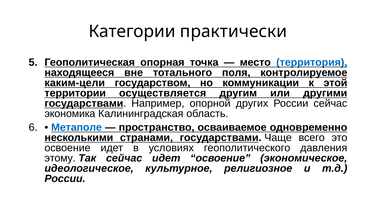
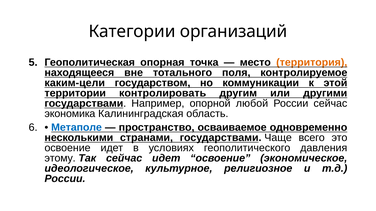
практически: практически -> организаций
территория colour: blue -> orange
осуществляется: осуществляется -> контролировать
других: других -> любой
